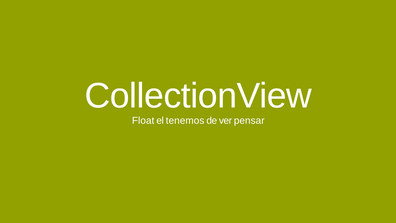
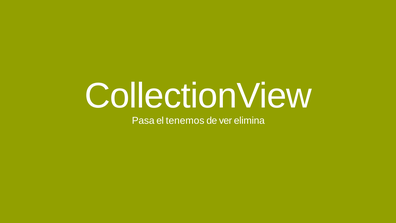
Float: Float -> Pasa
pensar: pensar -> elimina
